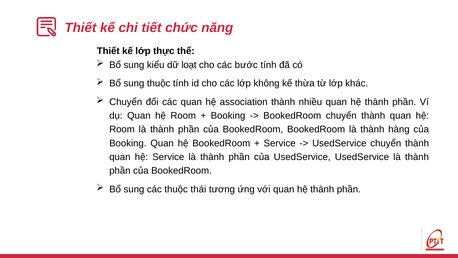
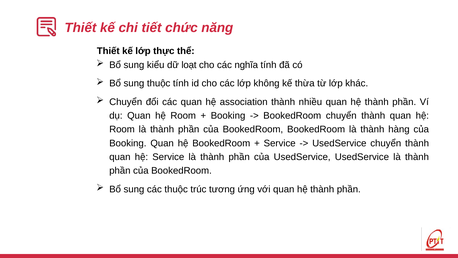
bước: bước -> nghĩa
thái: thái -> trúc
